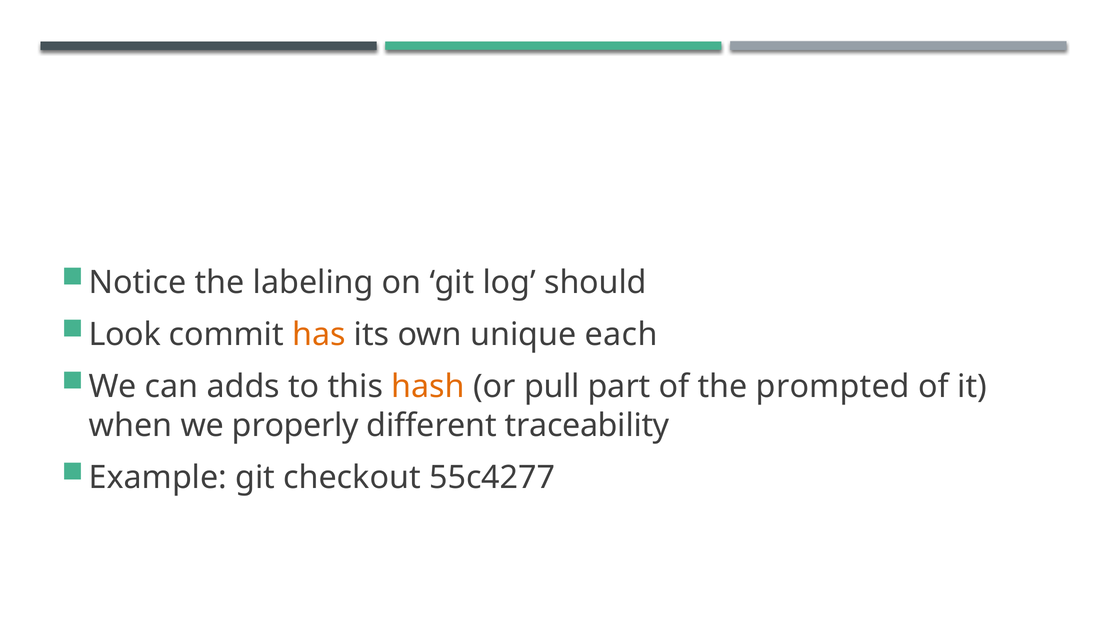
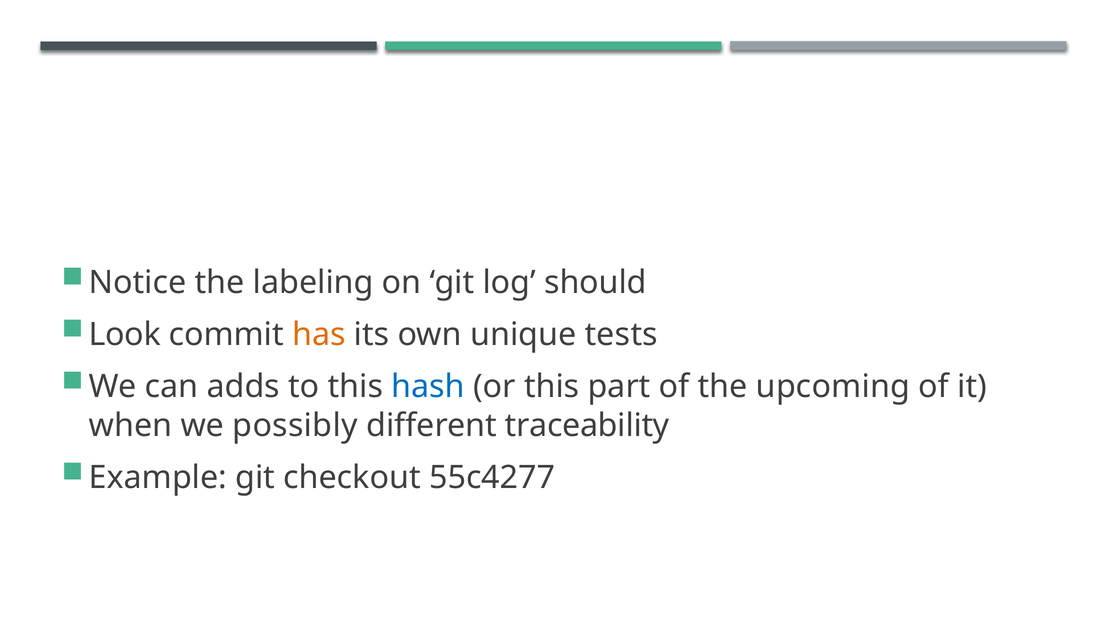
each: each -> tests
hash colour: orange -> blue
or pull: pull -> this
prompted: prompted -> upcoming
properly: properly -> possibly
